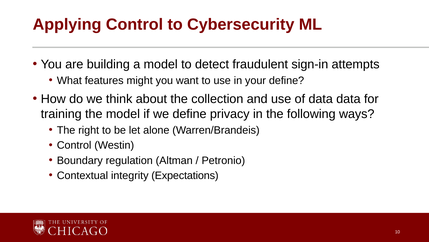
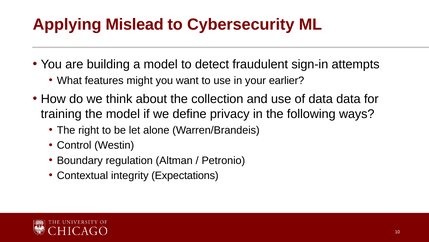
Applying Control: Control -> Mislead
your define: define -> earlier
